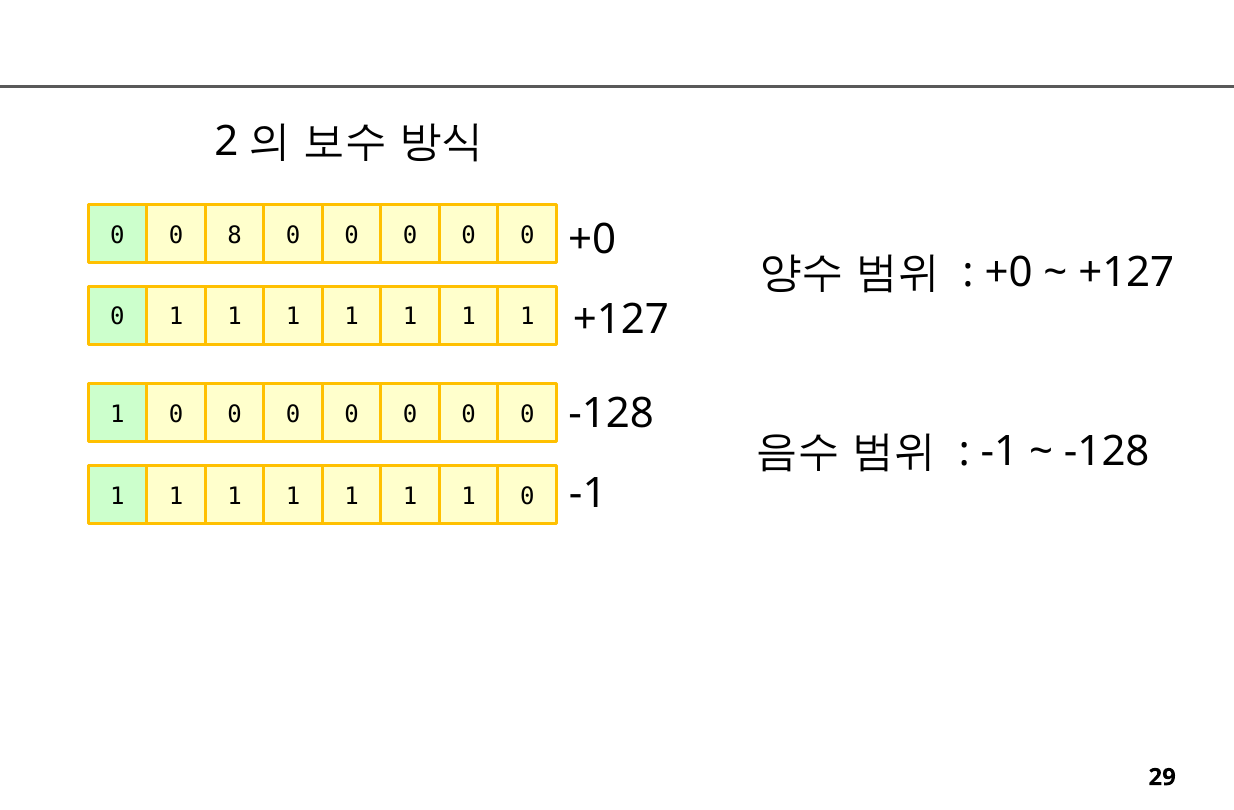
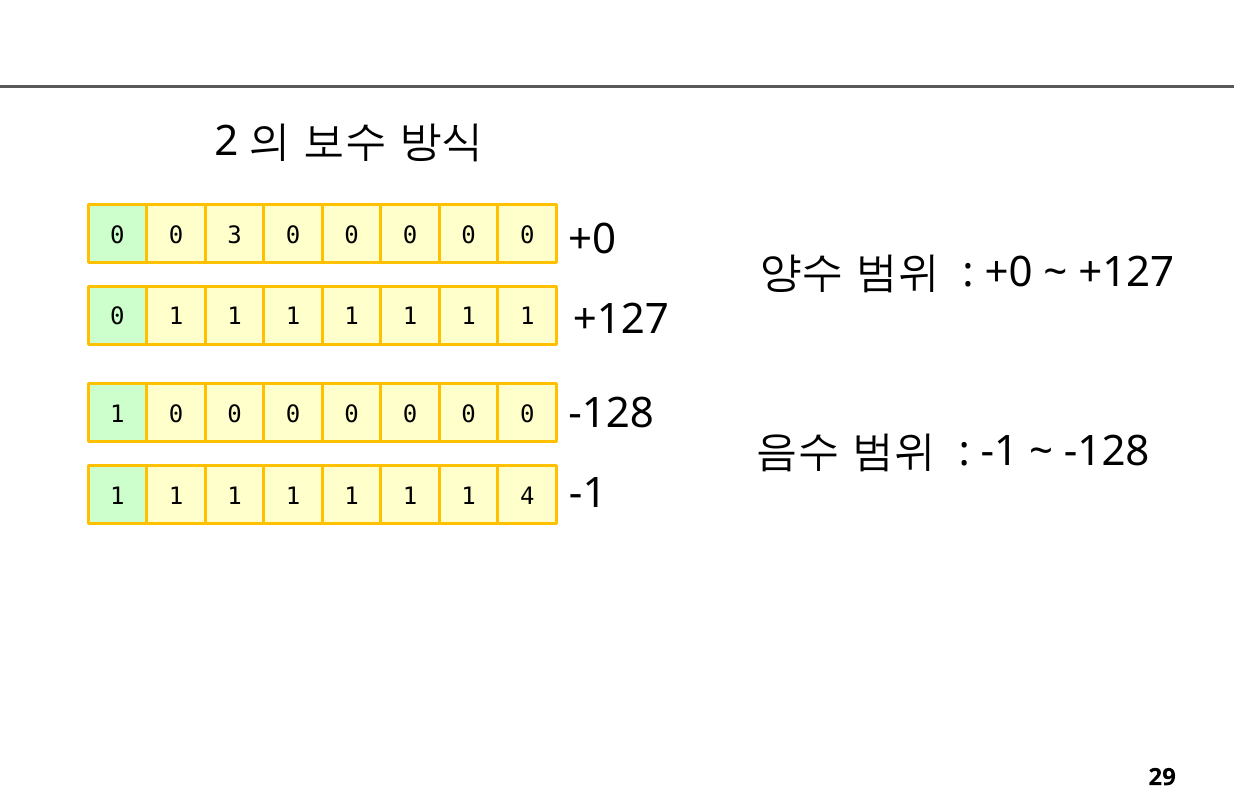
8: 8 -> 3
0 at (527, 496): 0 -> 4
